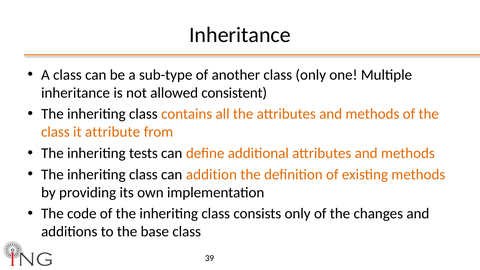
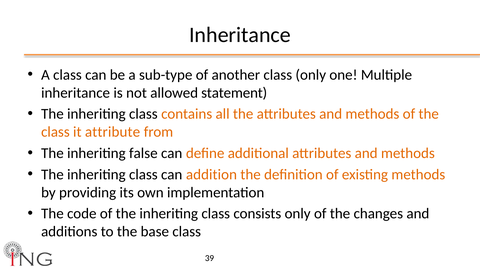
consistent: consistent -> statement
tests: tests -> false
